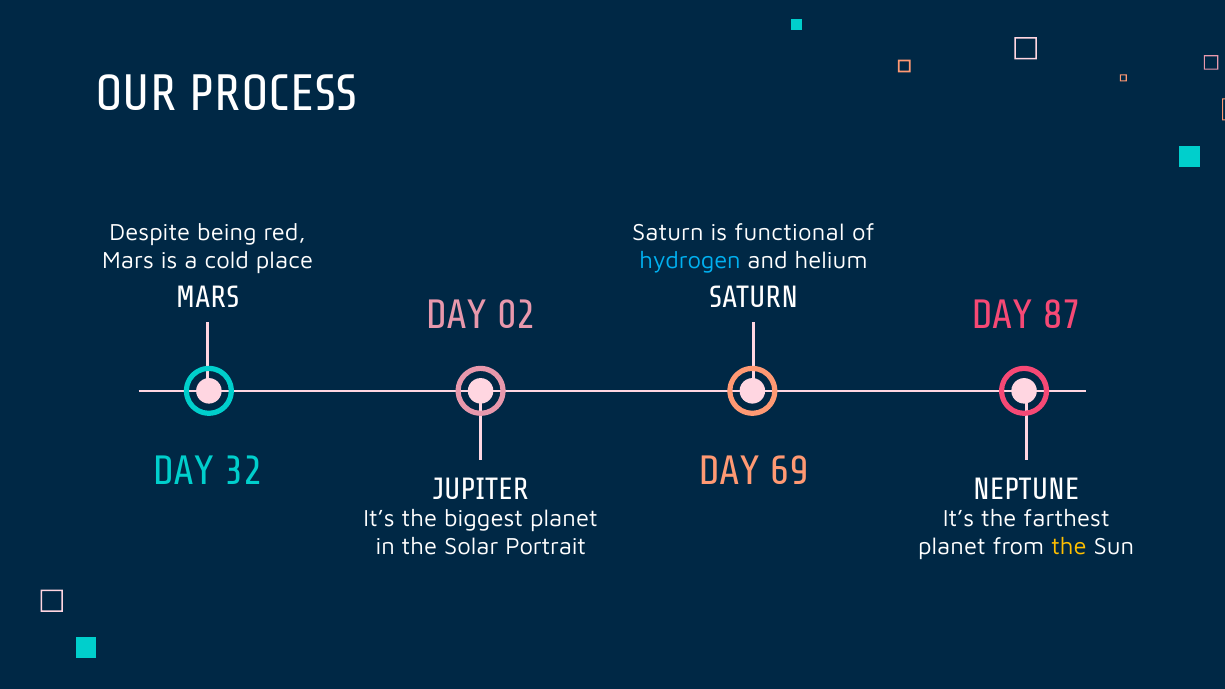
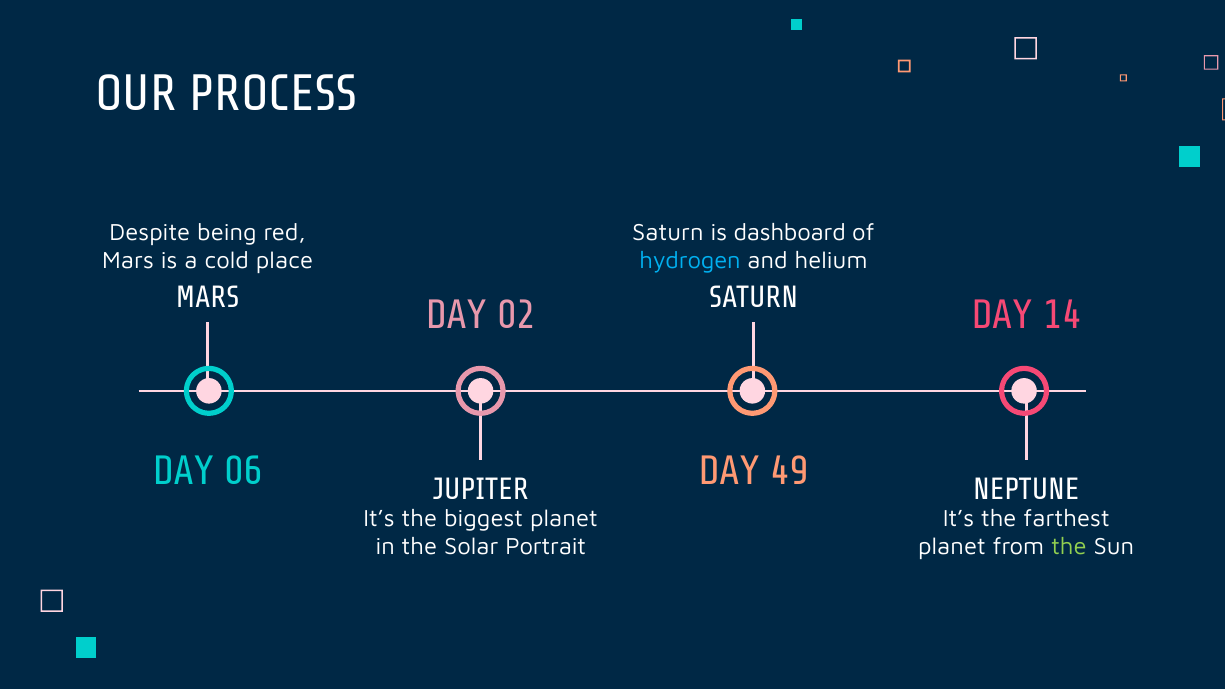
functional: functional -> dashboard
87: 87 -> 14
32: 32 -> 06
69: 69 -> 49
the at (1069, 547) colour: yellow -> light green
